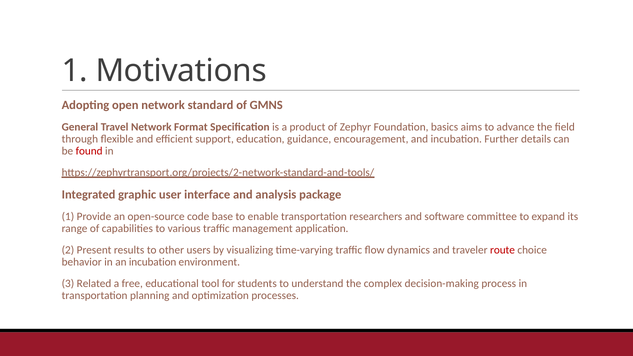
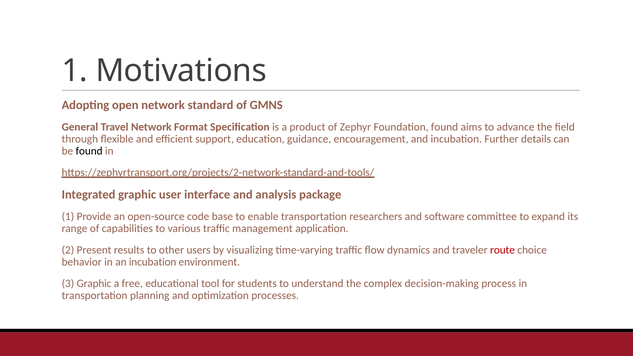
Foundation basics: basics -> found
found at (89, 151) colour: red -> black
3 Related: Related -> Graphic
